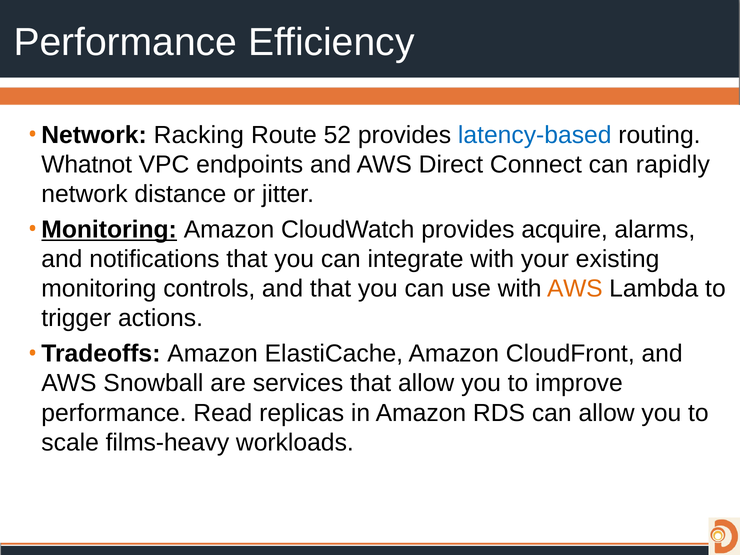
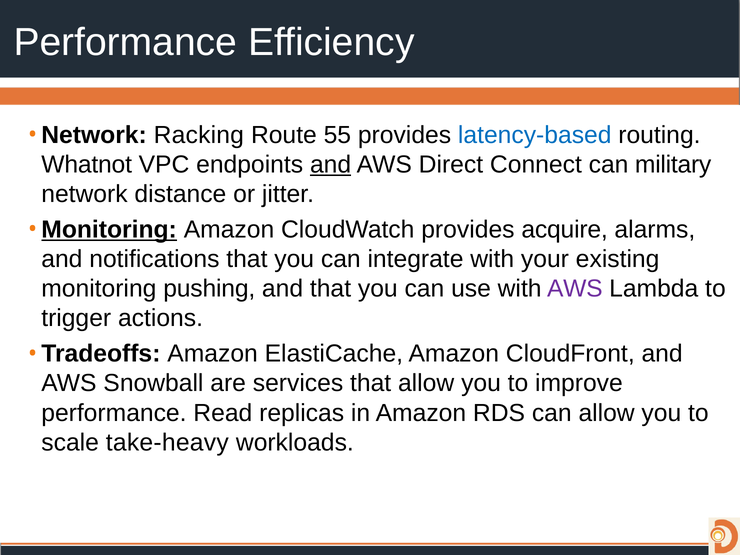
52: 52 -> 55
and at (331, 165) underline: none -> present
rapidly: rapidly -> military
controls: controls -> pushing
AWS at (575, 289) colour: orange -> purple
films-heavy: films-heavy -> take-heavy
